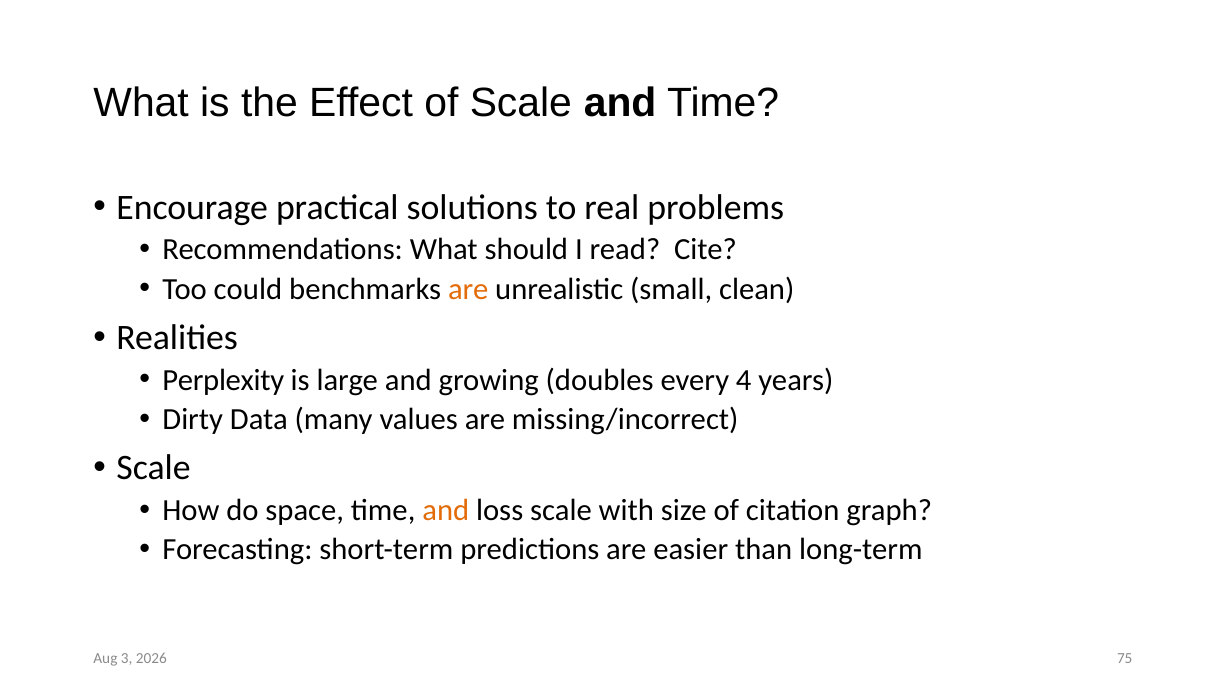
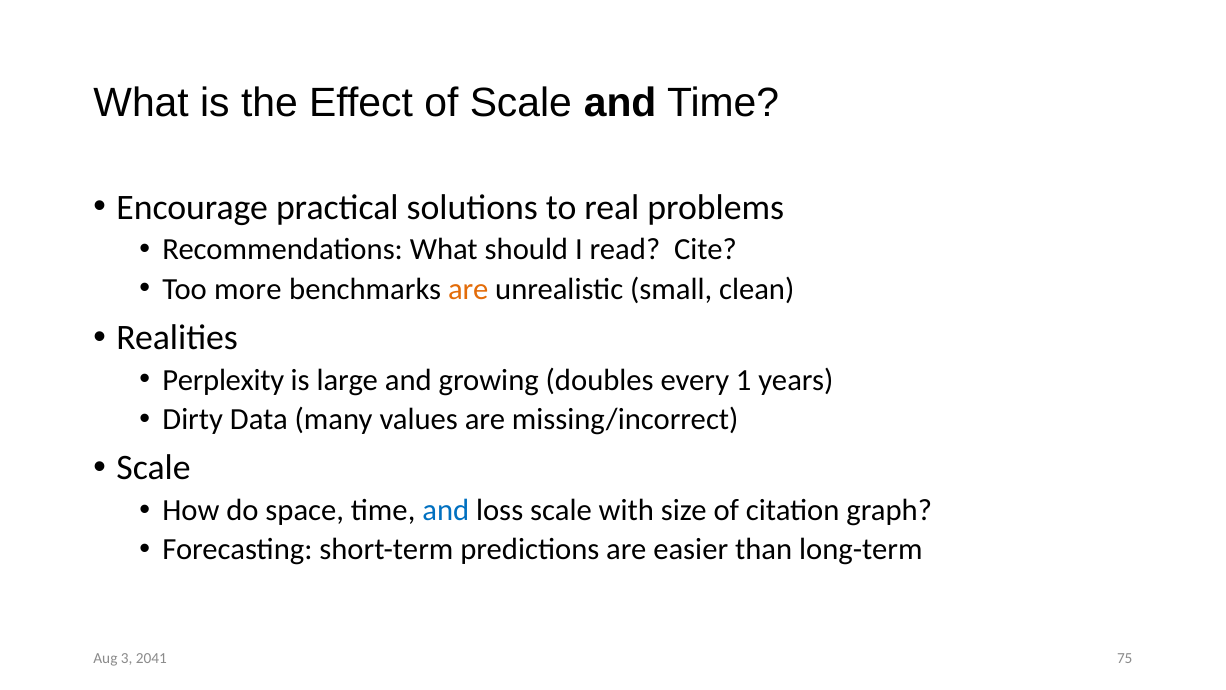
could: could -> more
4: 4 -> 1
and at (446, 510) colour: orange -> blue
2026: 2026 -> 2041
